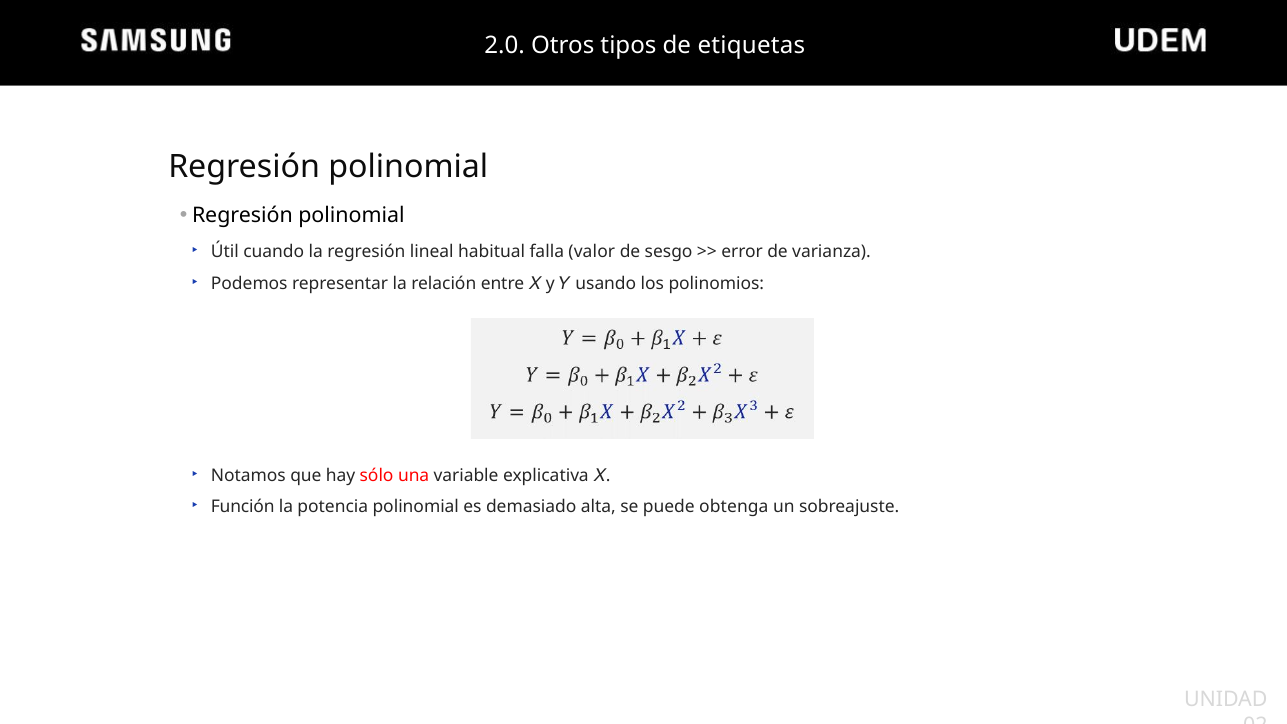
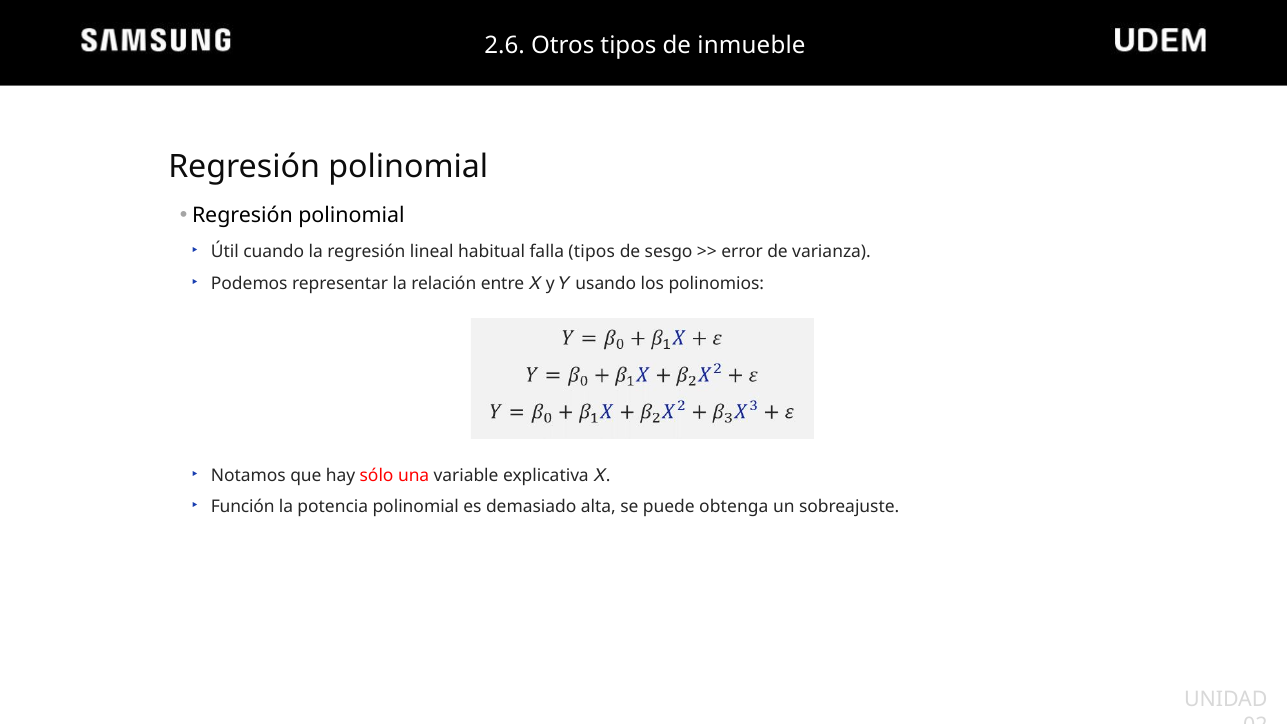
2.0: 2.0 -> 2.6
etiquetas: etiquetas -> inmueble
falla valor: valor -> tipos
